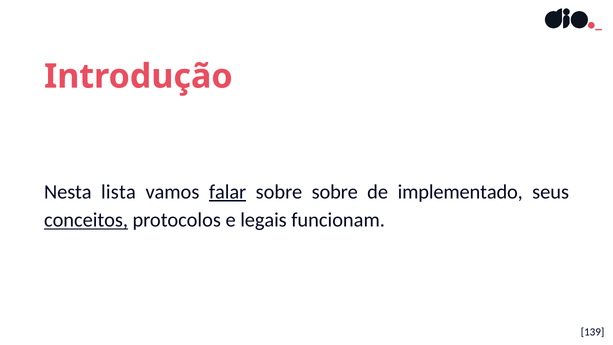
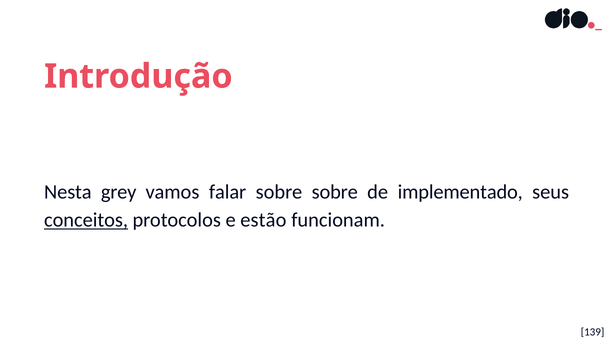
lista: lista -> grey
falar underline: present -> none
legais: legais -> estão
